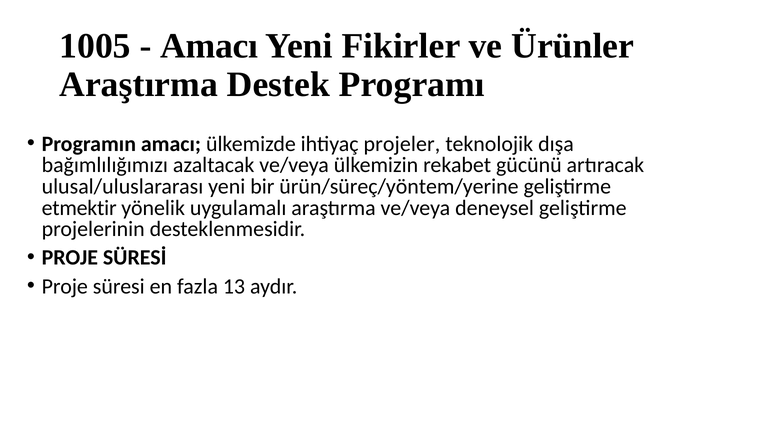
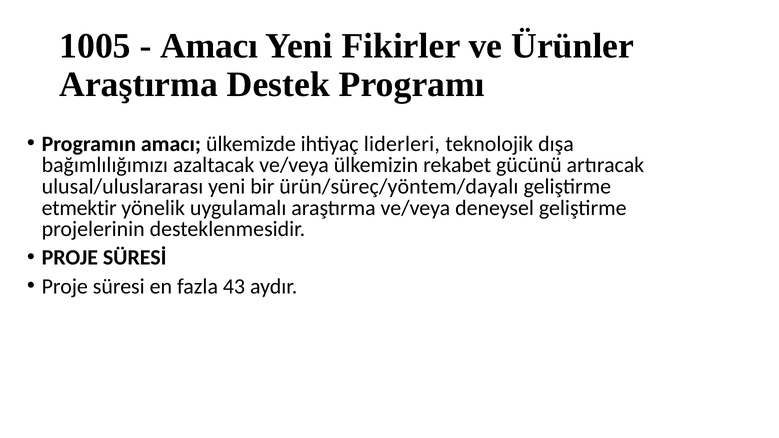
projeler: projeler -> liderleri
ürün/süreç/yöntem/yerine: ürün/süreç/yöntem/yerine -> ürün/süreç/yöntem/dayalı
13: 13 -> 43
